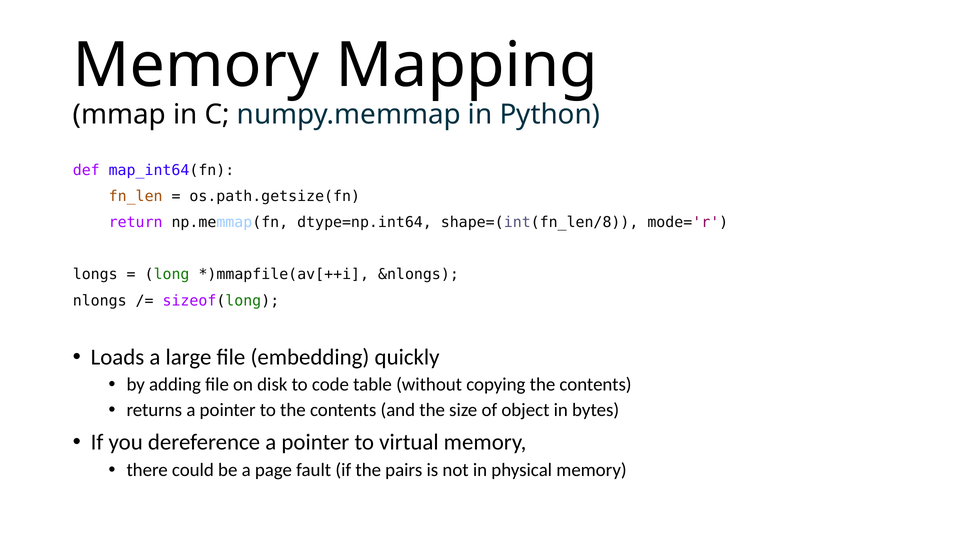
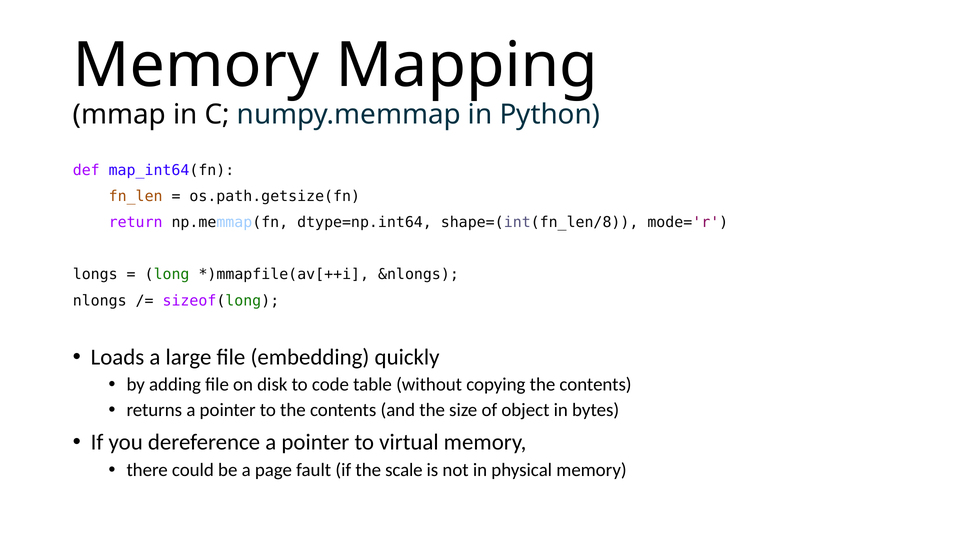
pairs: pairs -> scale
